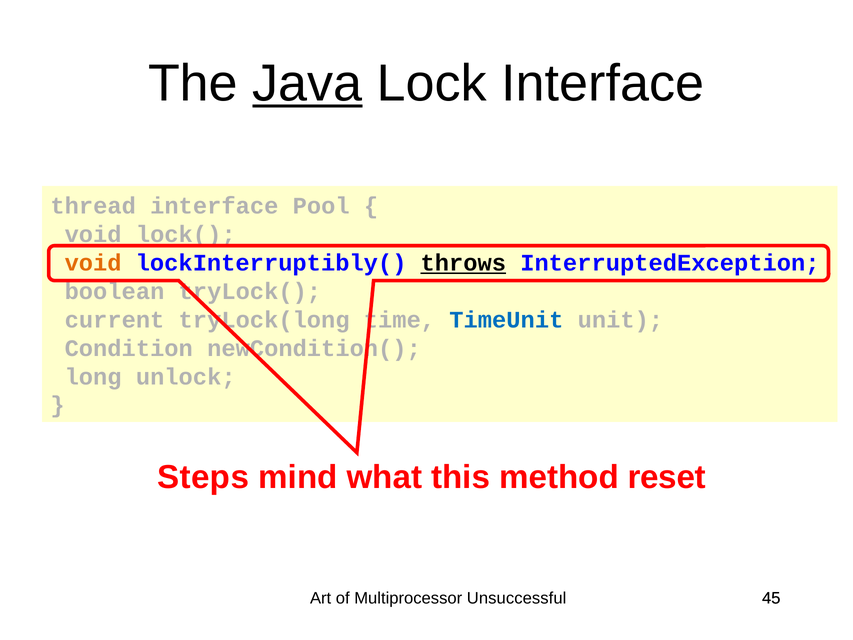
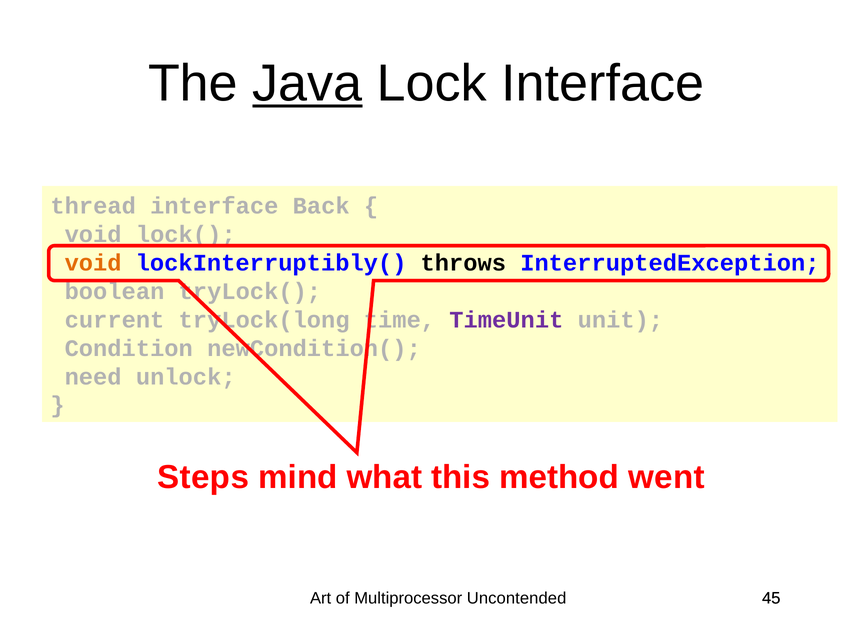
Pool: Pool -> Back
throws underline: present -> none
TimeUnit colour: blue -> purple
long: long -> need
reset: reset -> went
Unsuccessful: Unsuccessful -> Uncontended
